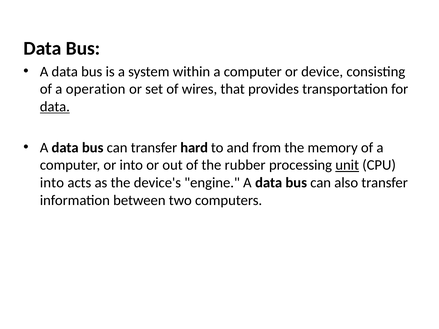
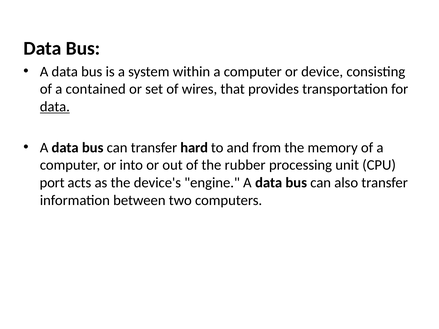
operation: operation -> contained
unit underline: present -> none
into at (52, 183): into -> port
